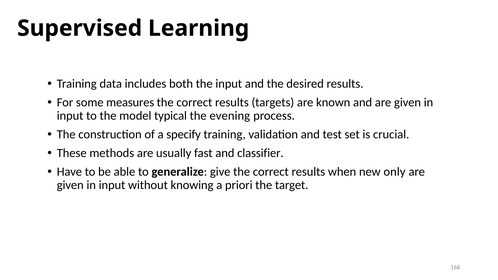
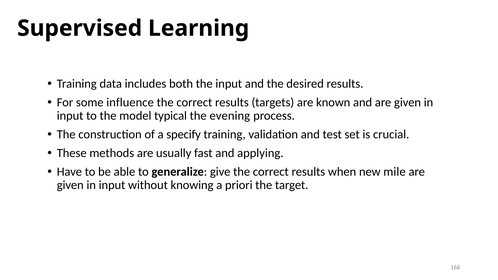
measures: measures -> influence
classifier: classifier -> applying
only: only -> mile
